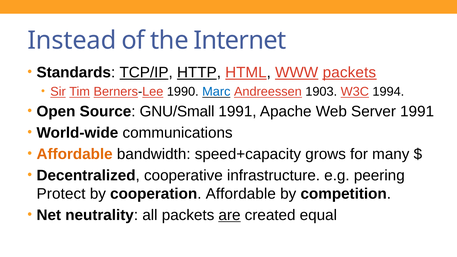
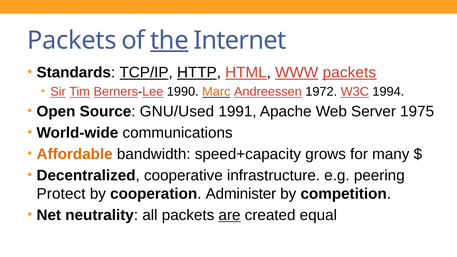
Instead at (72, 40): Instead -> Packets
the underline: none -> present
Marc colour: blue -> orange
1903: 1903 -> 1972
GNU/Small: GNU/Small -> GNU/Used
Server 1991: 1991 -> 1975
cooperation Affordable: Affordable -> Administer
